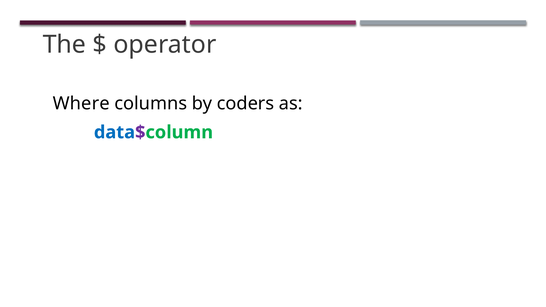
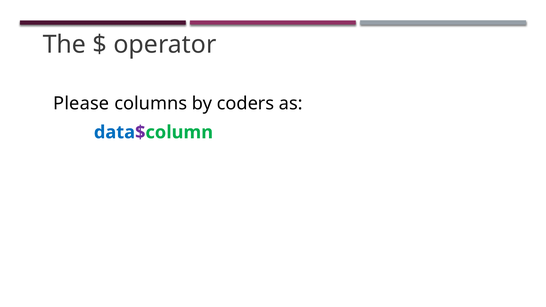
Where: Where -> Please
